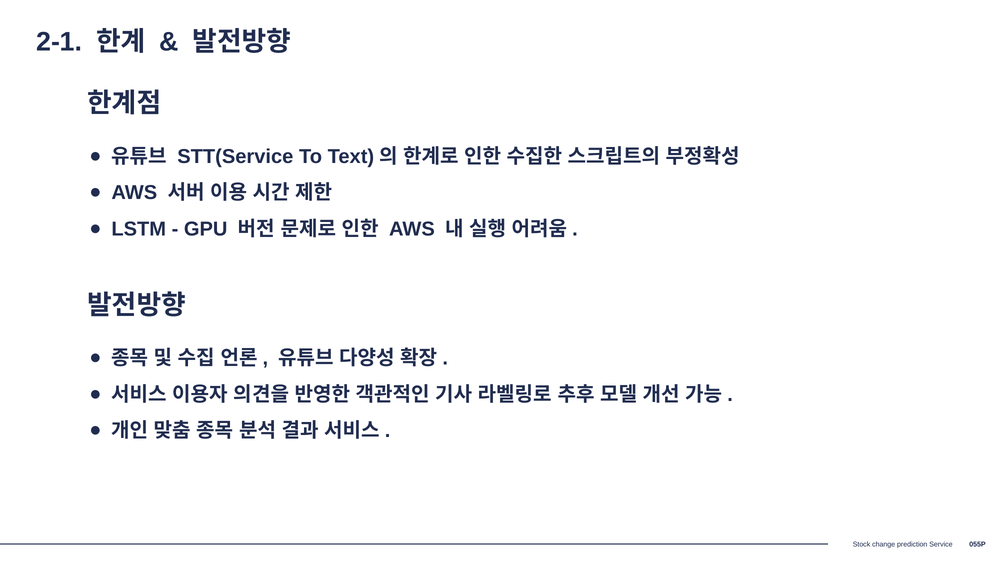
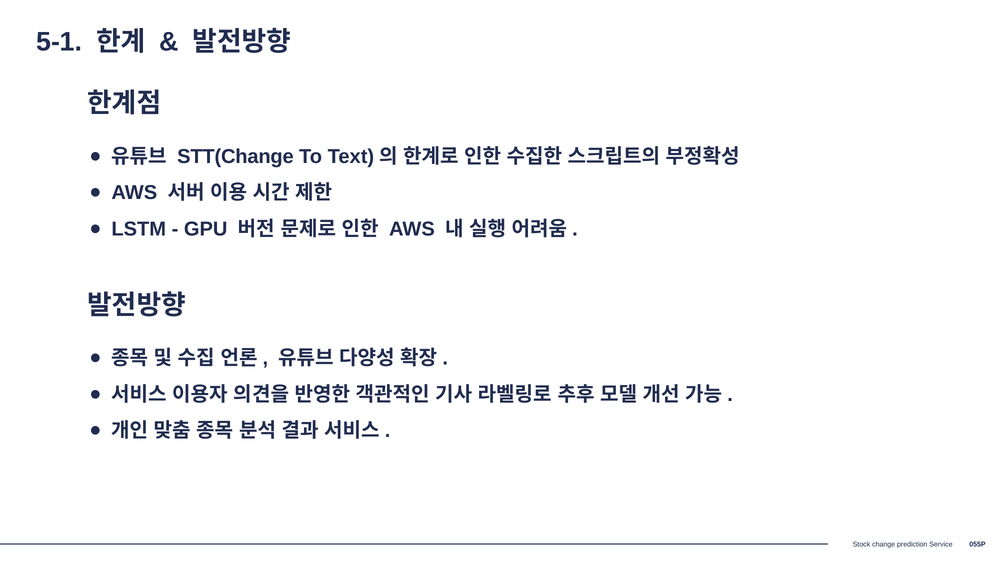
2-1: 2-1 -> 5-1
STT(Service: STT(Service -> STT(Change
